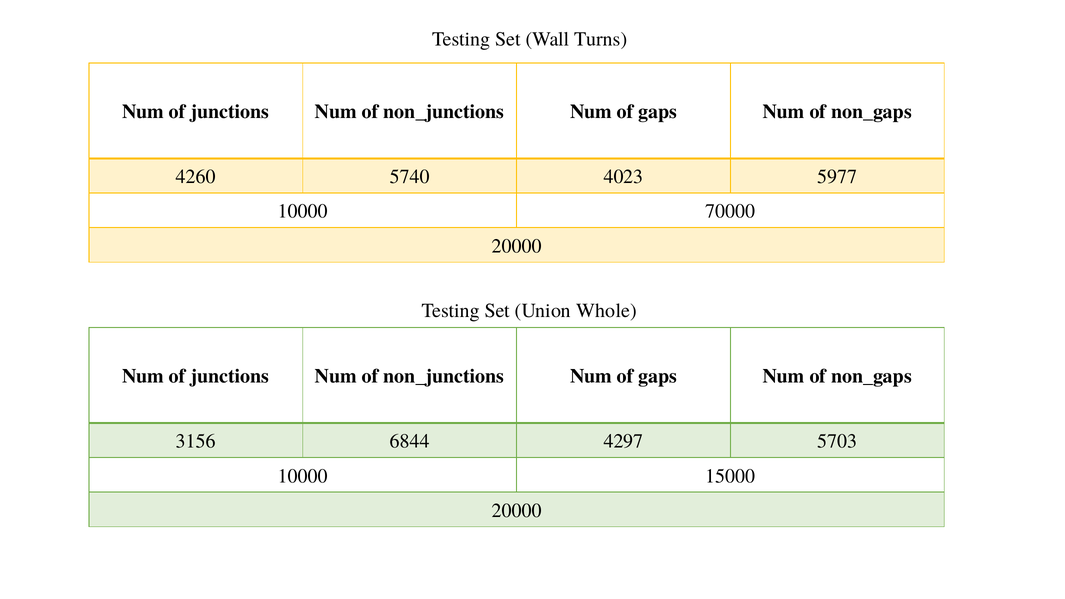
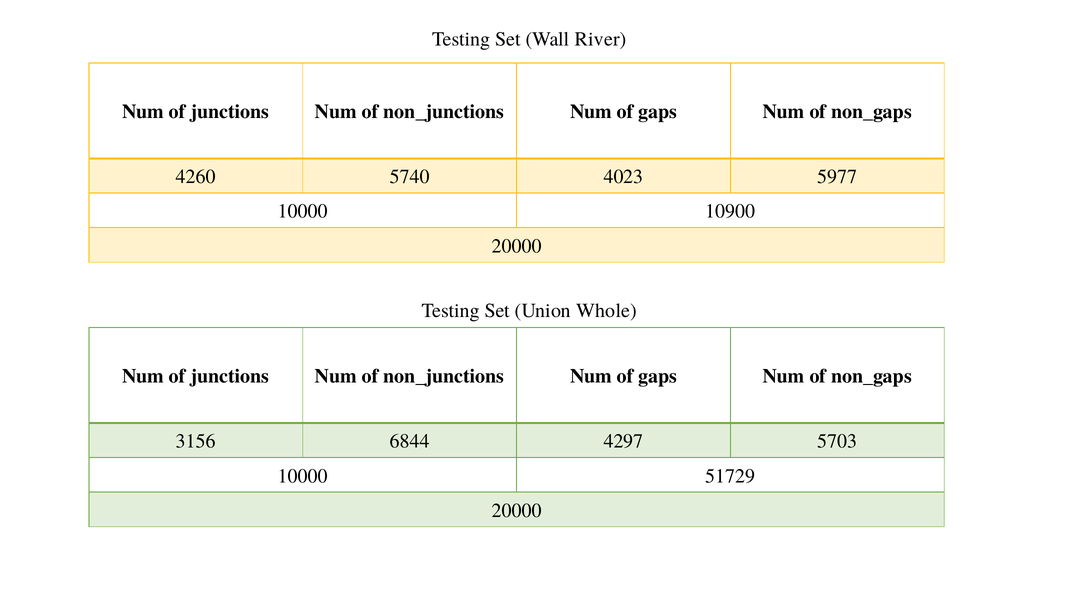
Turns: Turns -> River
70000: 70000 -> 10900
15000: 15000 -> 51729
